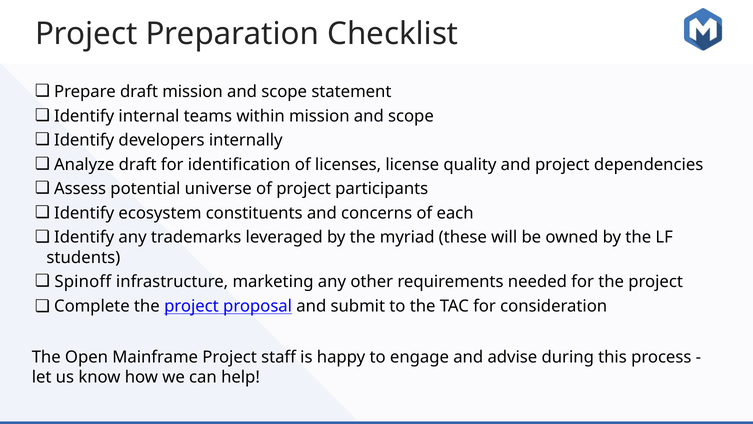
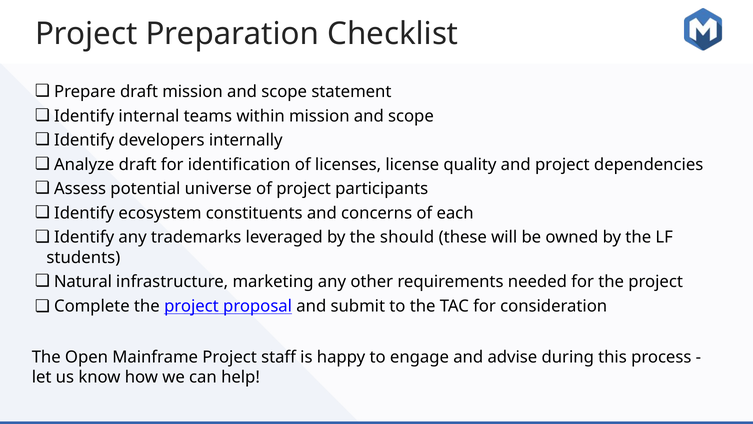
myriad: myriad -> should
Spinoff: Spinoff -> Natural
